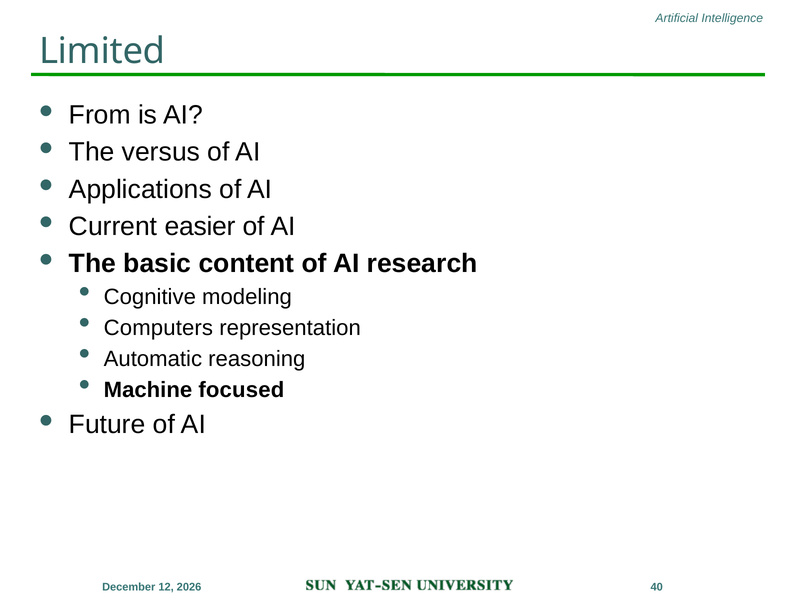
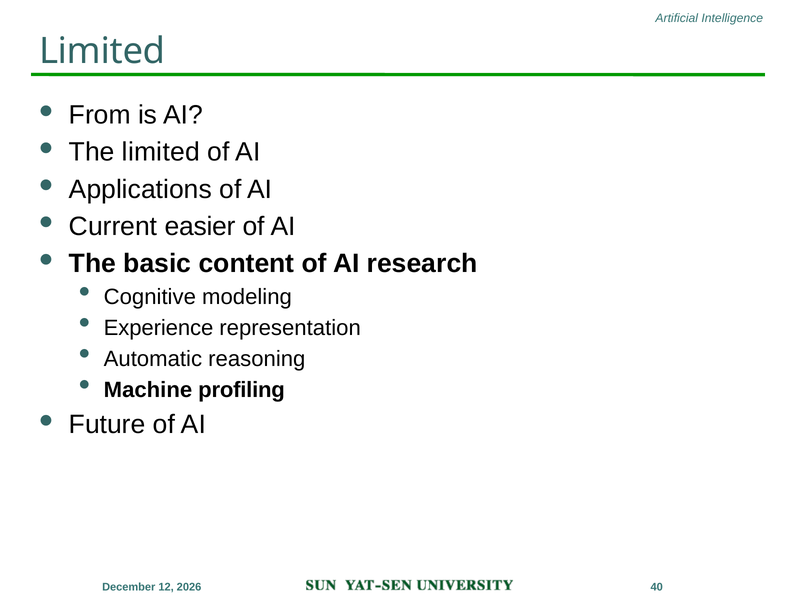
The versus: versus -> limited
Computers: Computers -> Experience
focused: focused -> profiling
